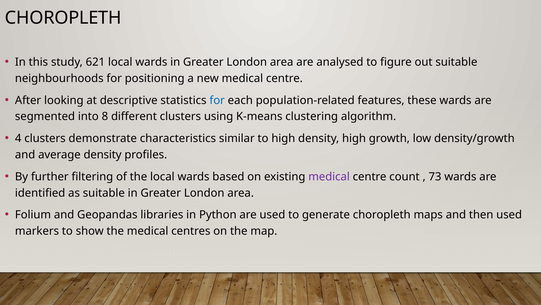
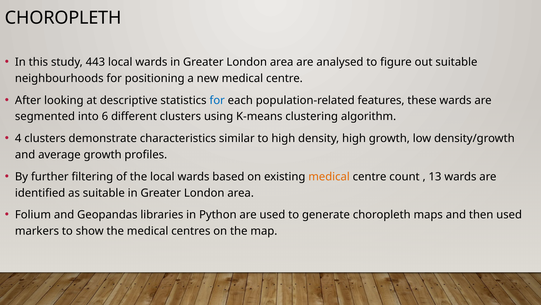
621: 621 -> 443
8: 8 -> 6
average density: density -> growth
medical at (329, 176) colour: purple -> orange
73: 73 -> 13
